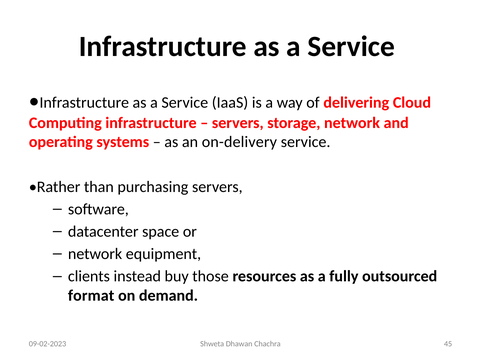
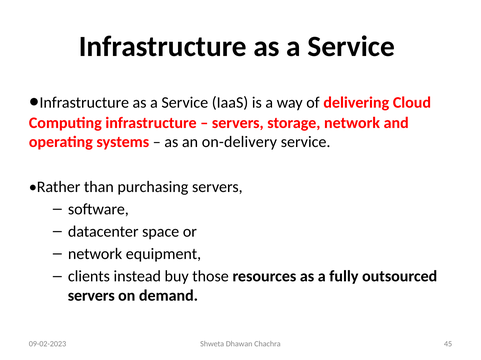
format at (91, 296): format -> servers
